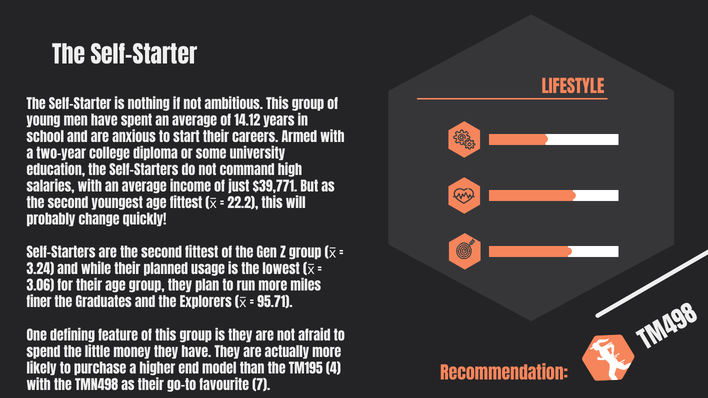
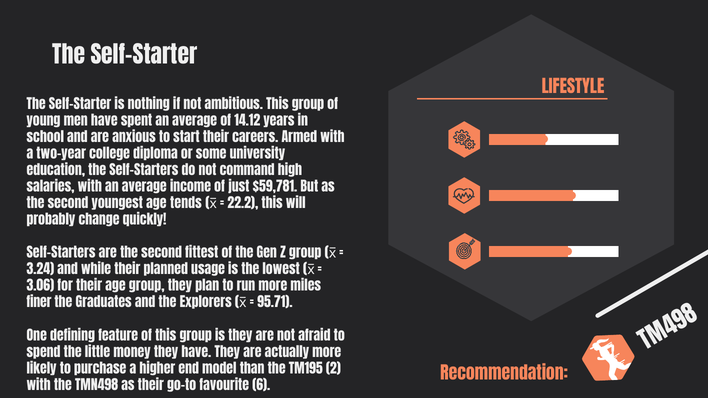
$39,771: $39,771 -> $59,781
age fittest: fittest -> tends
TM195 4: 4 -> 2
7: 7 -> 6
